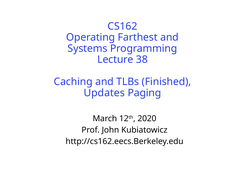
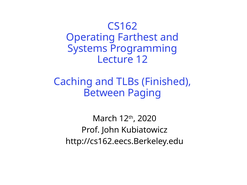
38: 38 -> 12
Updates: Updates -> Between
